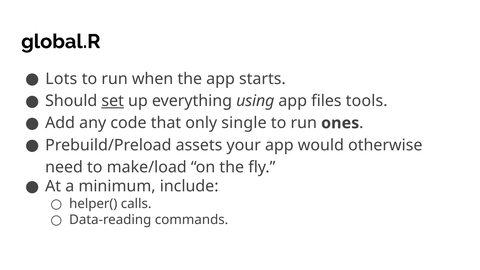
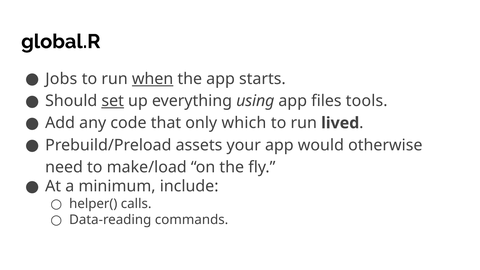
Lots: Lots -> Jobs
when underline: none -> present
single: single -> which
ones: ones -> lived
